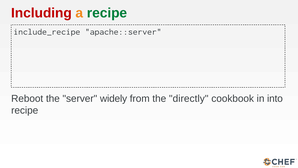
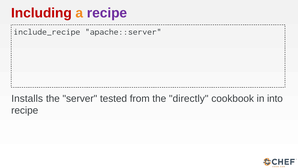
recipe at (107, 13) colour: green -> purple
Reboot: Reboot -> Installs
widely: widely -> tested
